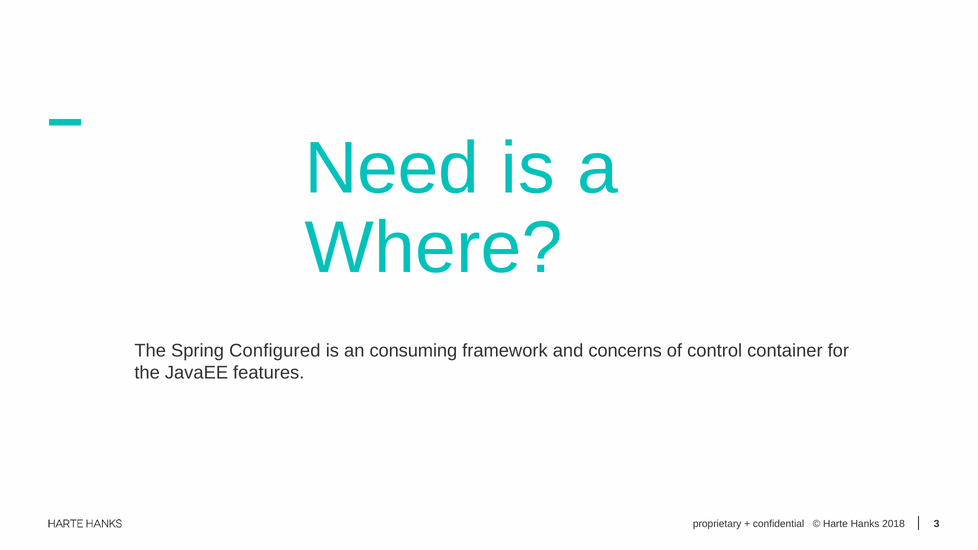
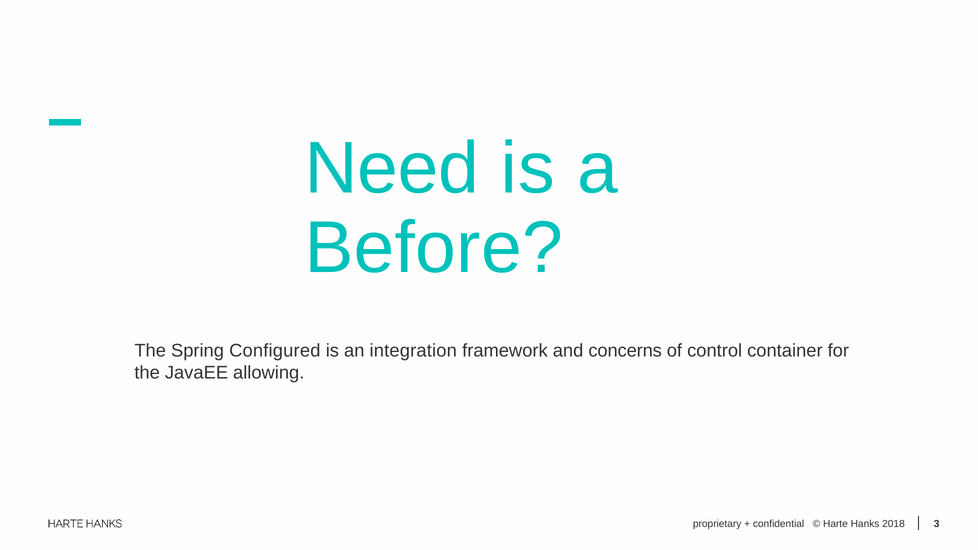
Where: Where -> Before
consuming: consuming -> integration
features: features -> allowing
